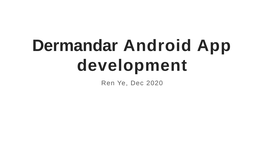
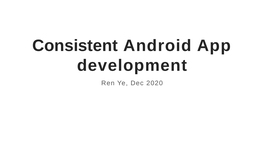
Dermandar: Dermandar -> Consistent
